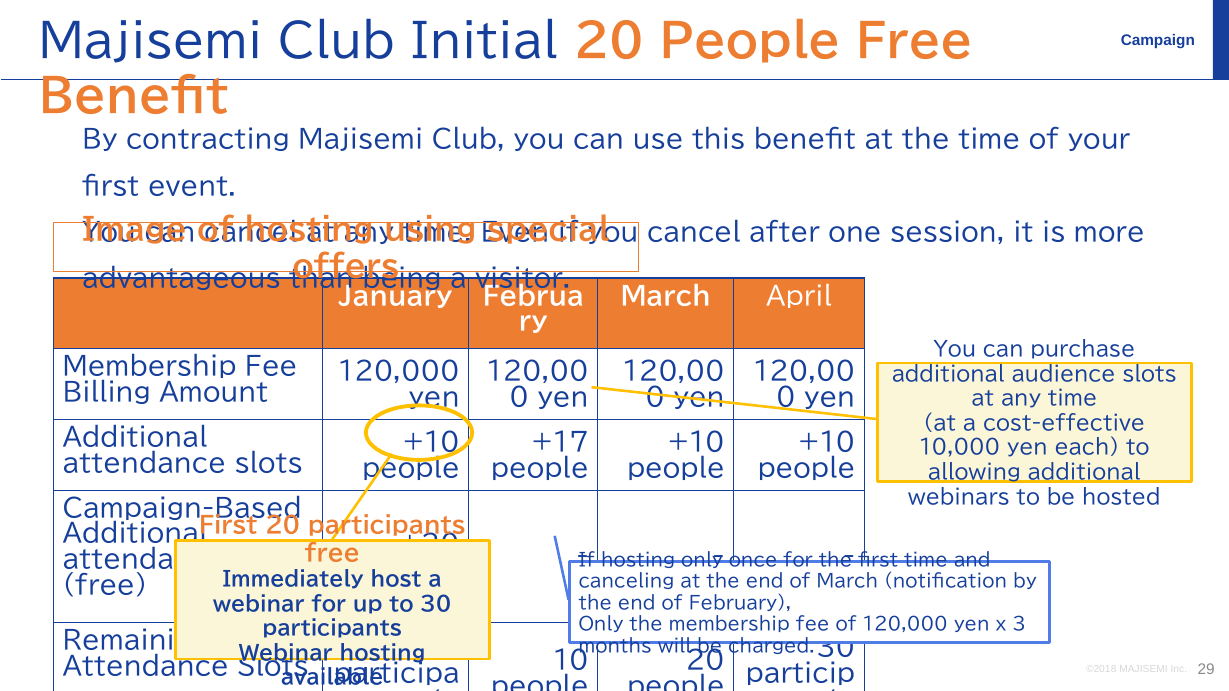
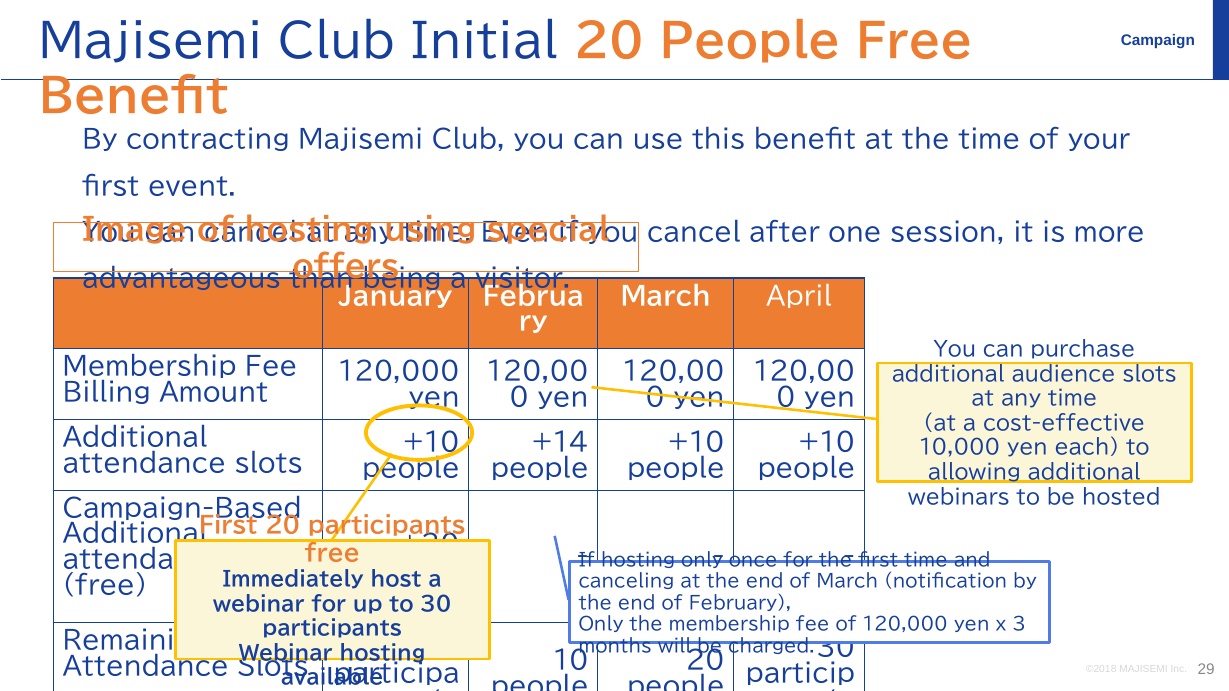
+17: +17 -> +14
